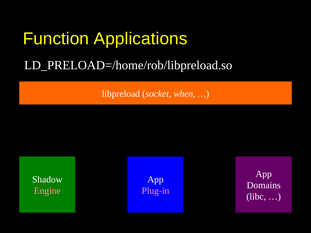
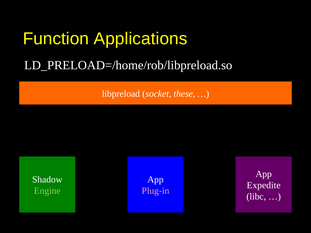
when: when -> these
Domains: Domains -> Expedite
Engine colour: pink -> light green
